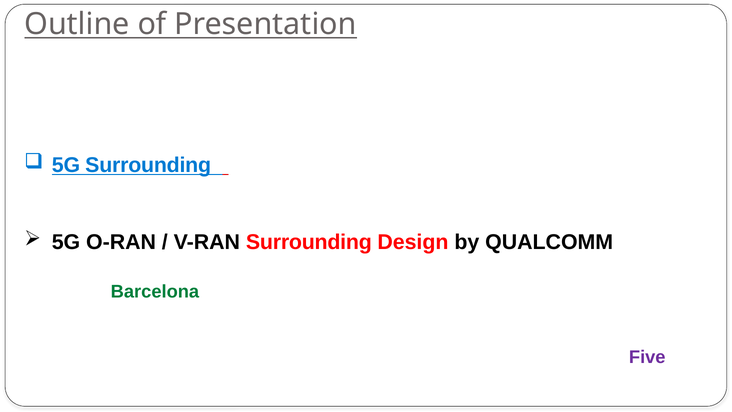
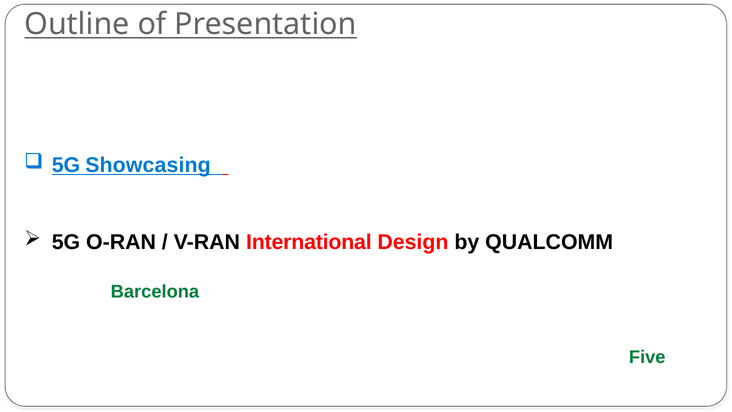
5G Surrounding: Surrounding -> Showcasing
Surrounding at (309, 242): Surrounding -> International
Five colour: purple -> green
